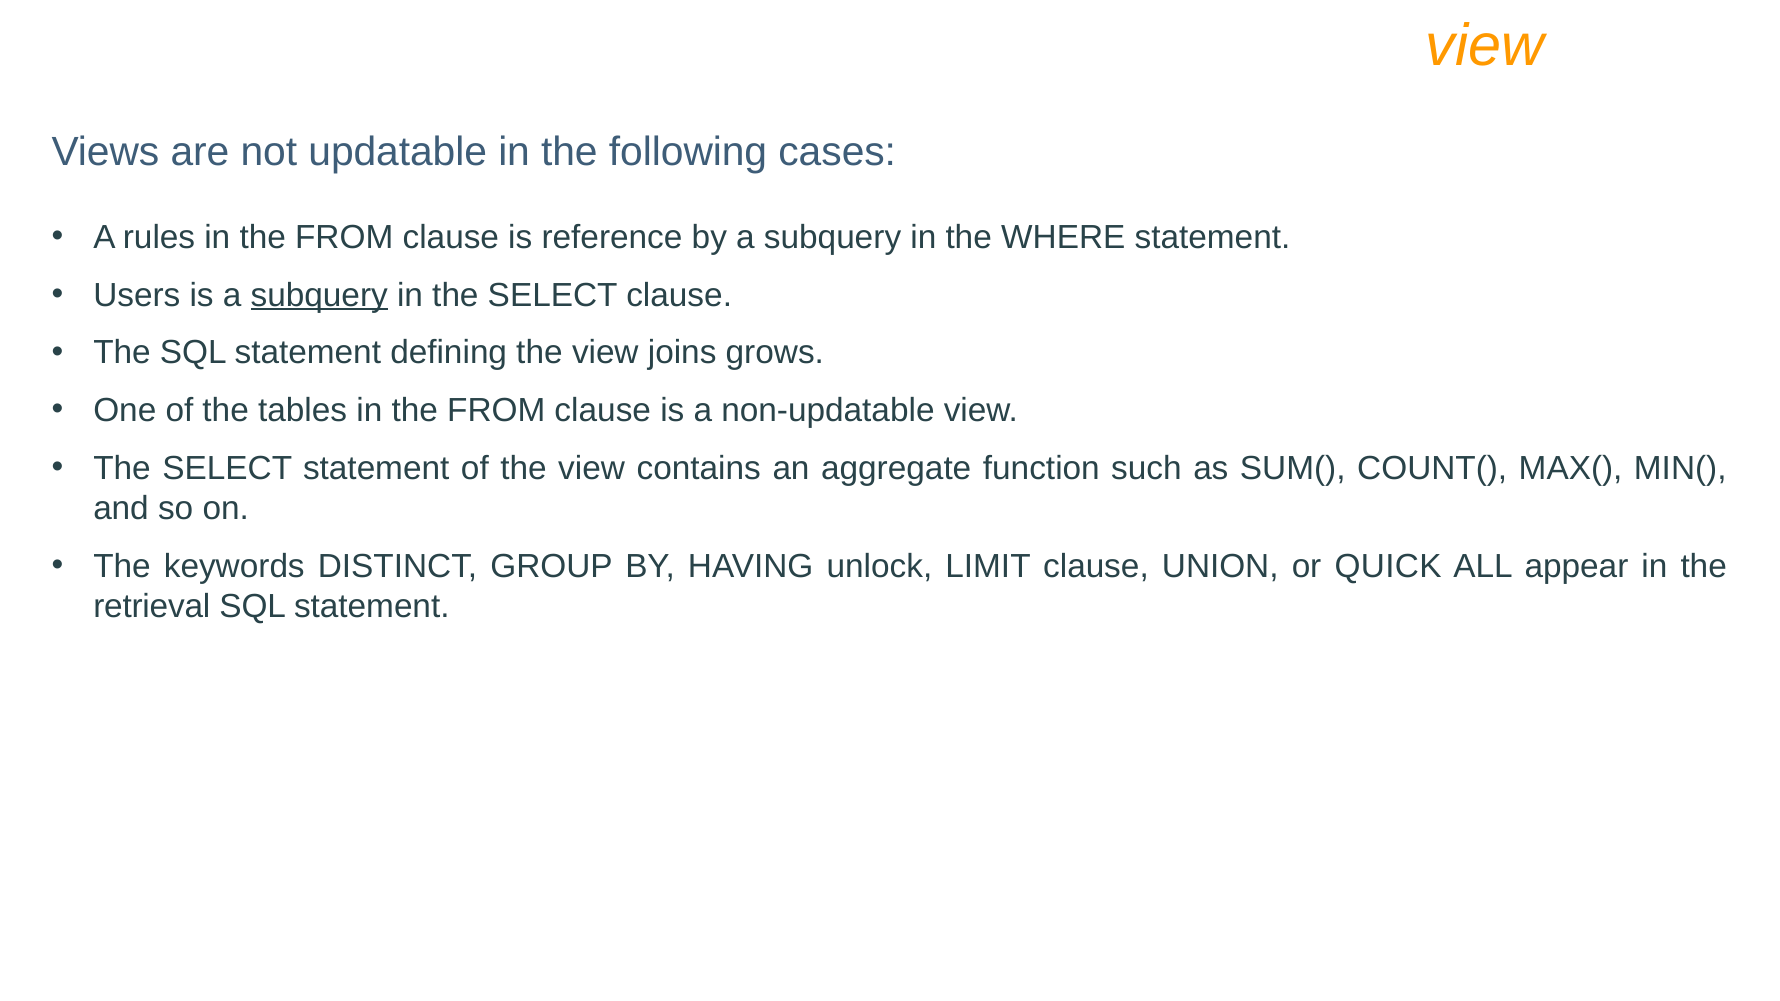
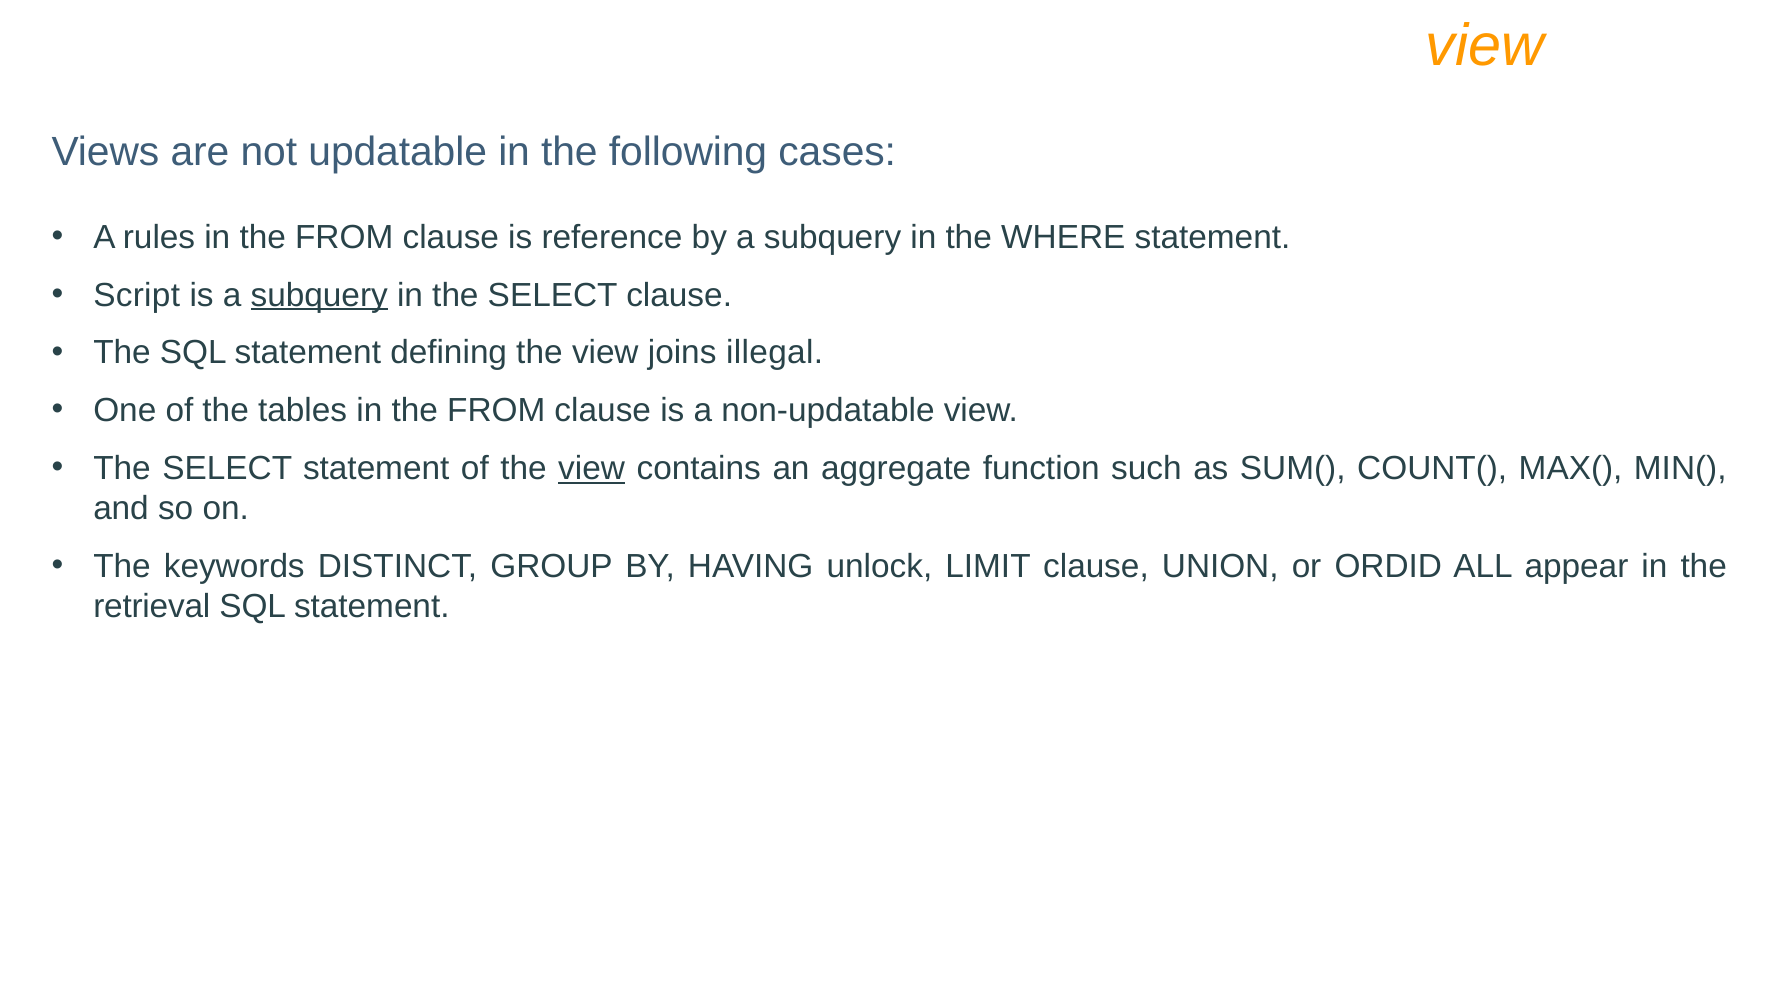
Users: Users -> Script
grows: grows -> illegal
view at (592, 469) underline: none -> present
QUICK: QUICK -> ORDID
